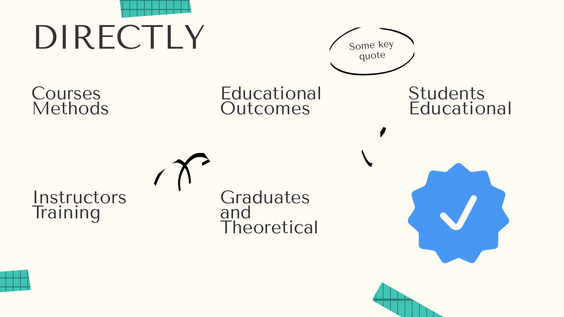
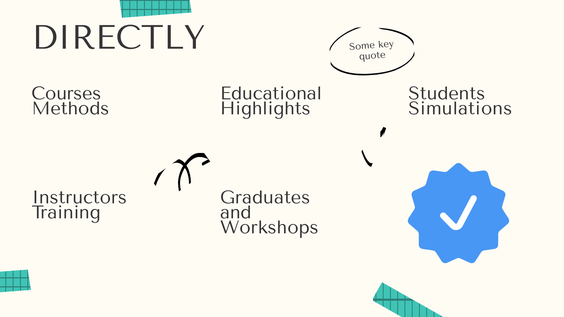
Outcomes: Outcomes -> Highlights
Educational at (460, 109): Educational -> Simulations
Theoretical: Theoretical -> Workshops
